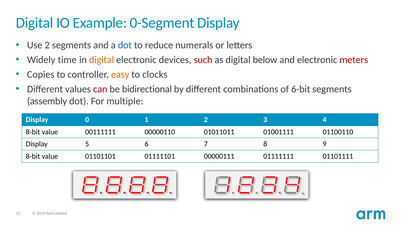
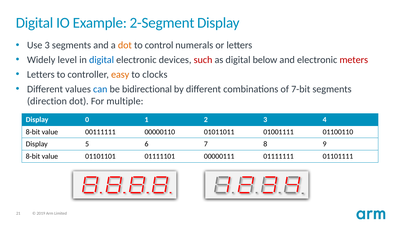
0-Segment: 0-Segment -> 2-Segment
Use 2: 2 -> 3
dot at (125, 45) colour: blue -> orange
reduce: reduce -> control
time: time -> level
digital at (102, 60) colour: orange -> blue
Copies at (41, 74): Copies -> Letters
can colour: red -> blue
6-bit: 6-bit -> 7-bit
assembly: assembly -> direction
